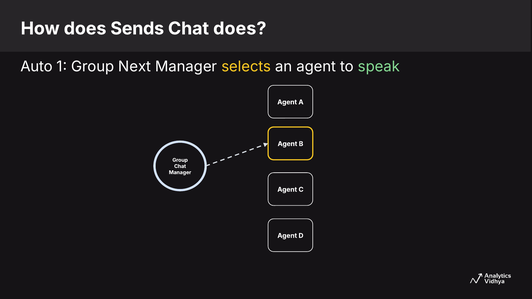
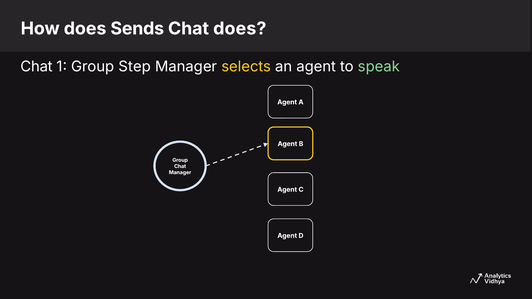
Auto at (37, 67): Auto -> Chat
Next: Next -> Step
